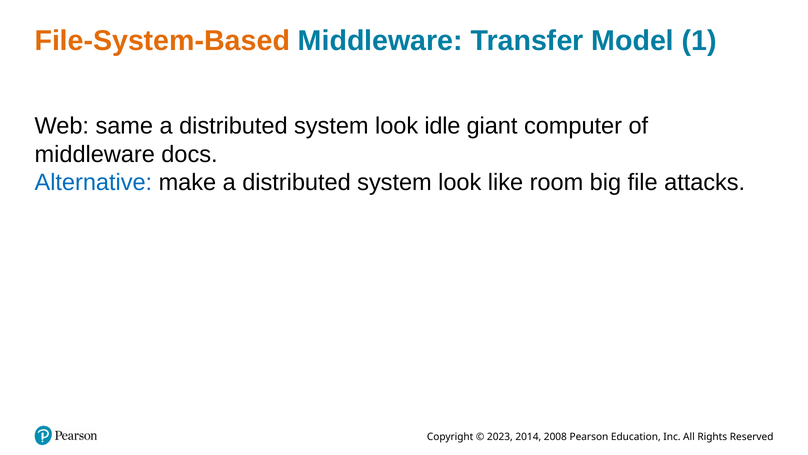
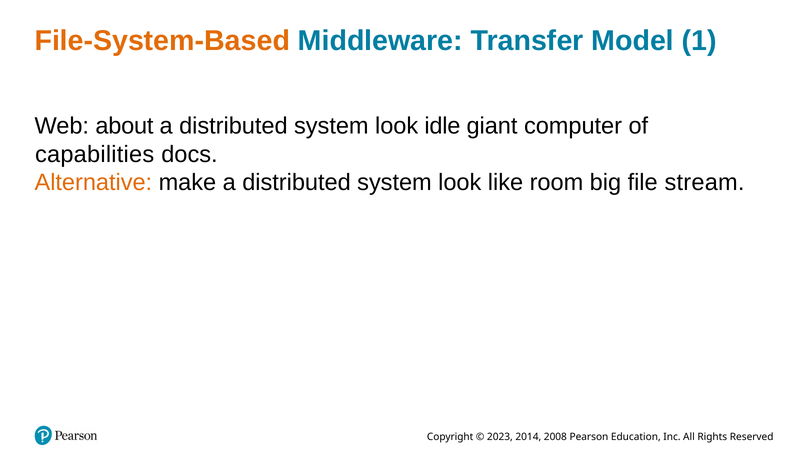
same: same -> about
middleware at (95, 154): middleware -> capabilities
Alternative colour: blue -> orange
attacks: attacks -> stream
